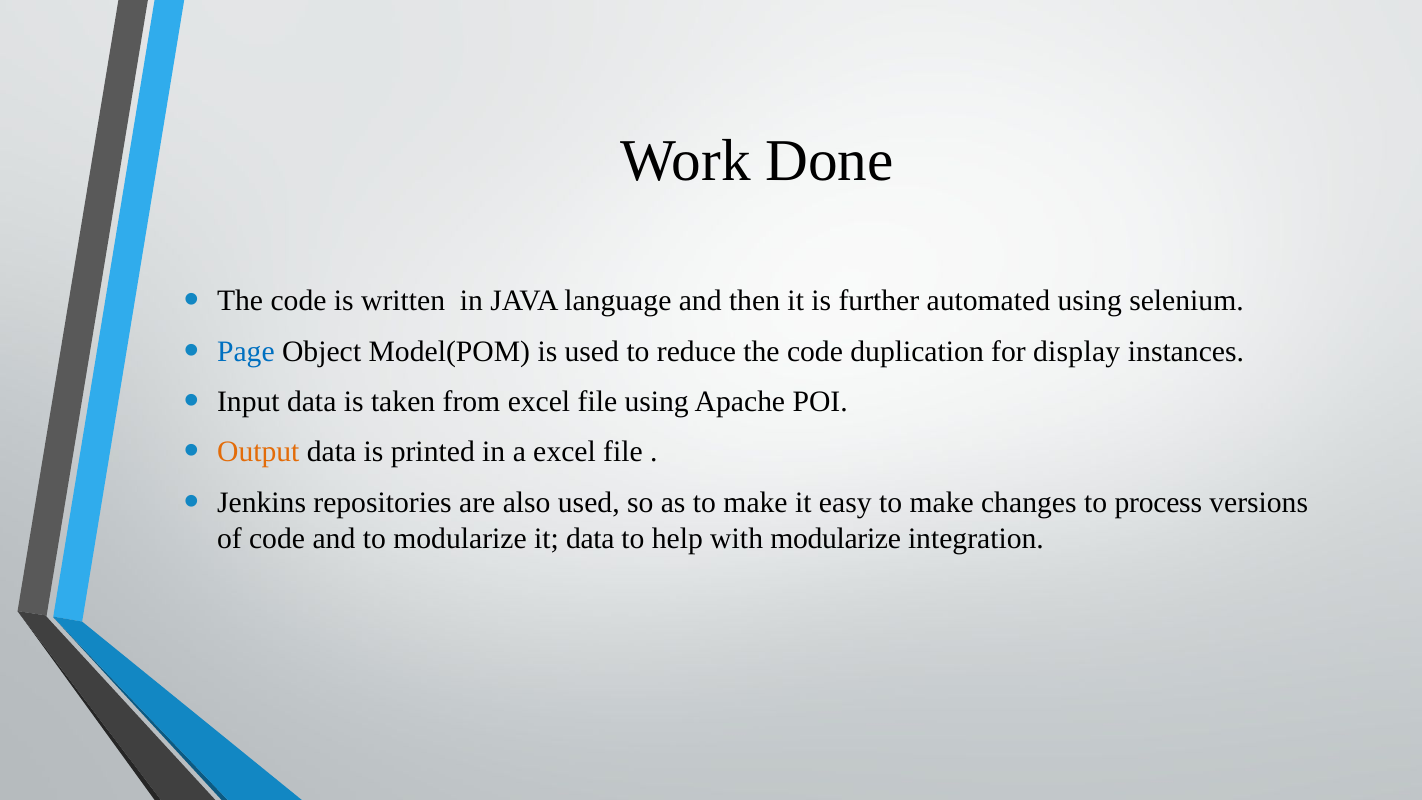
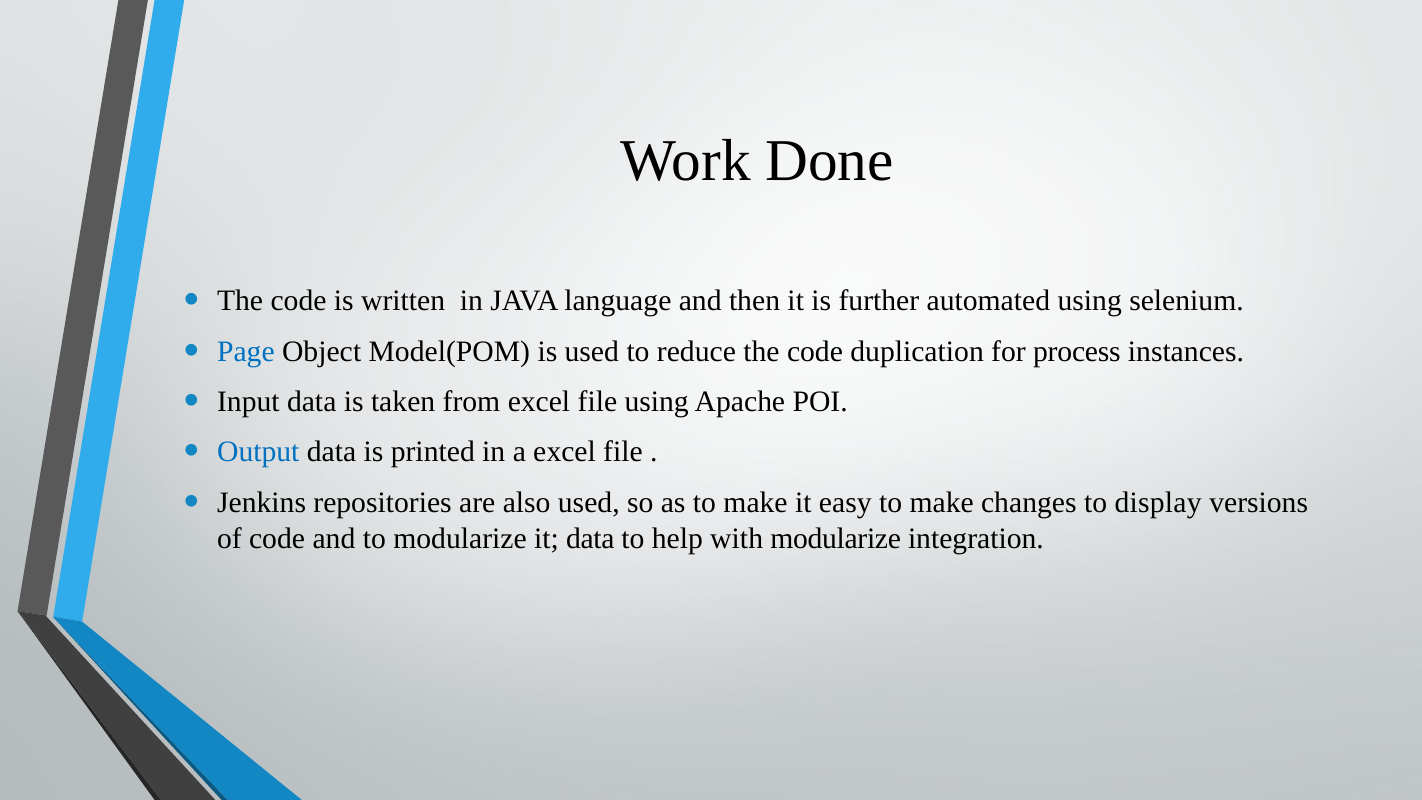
display: display -> process
Output colour: orange -> blue
process: process -> display
